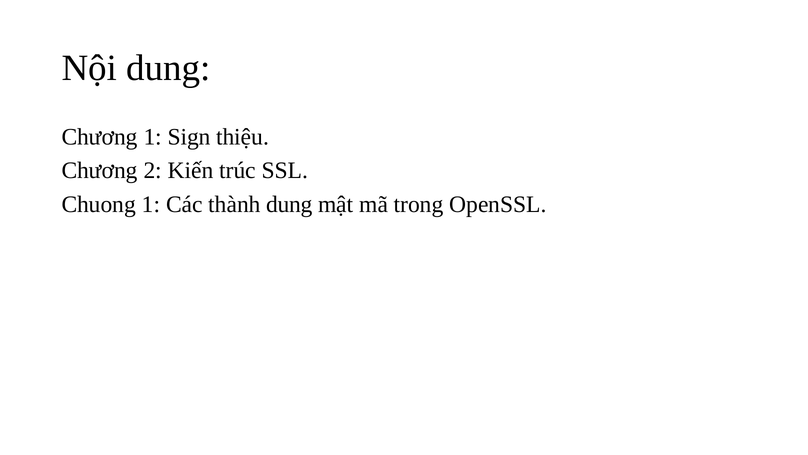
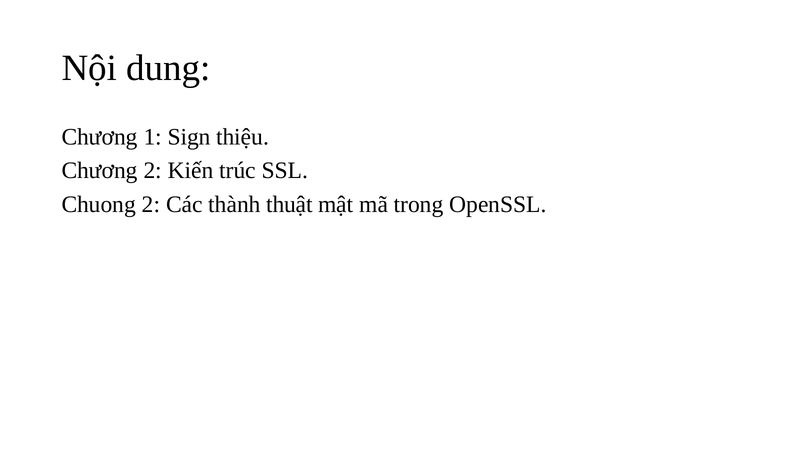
Chuong 1: 1 -> 2
thành dung: dung -> thuật
